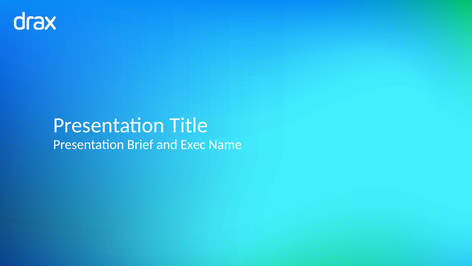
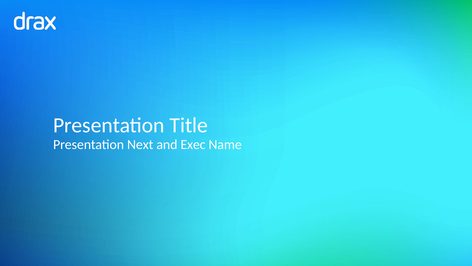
Brief: Brief -> Next
